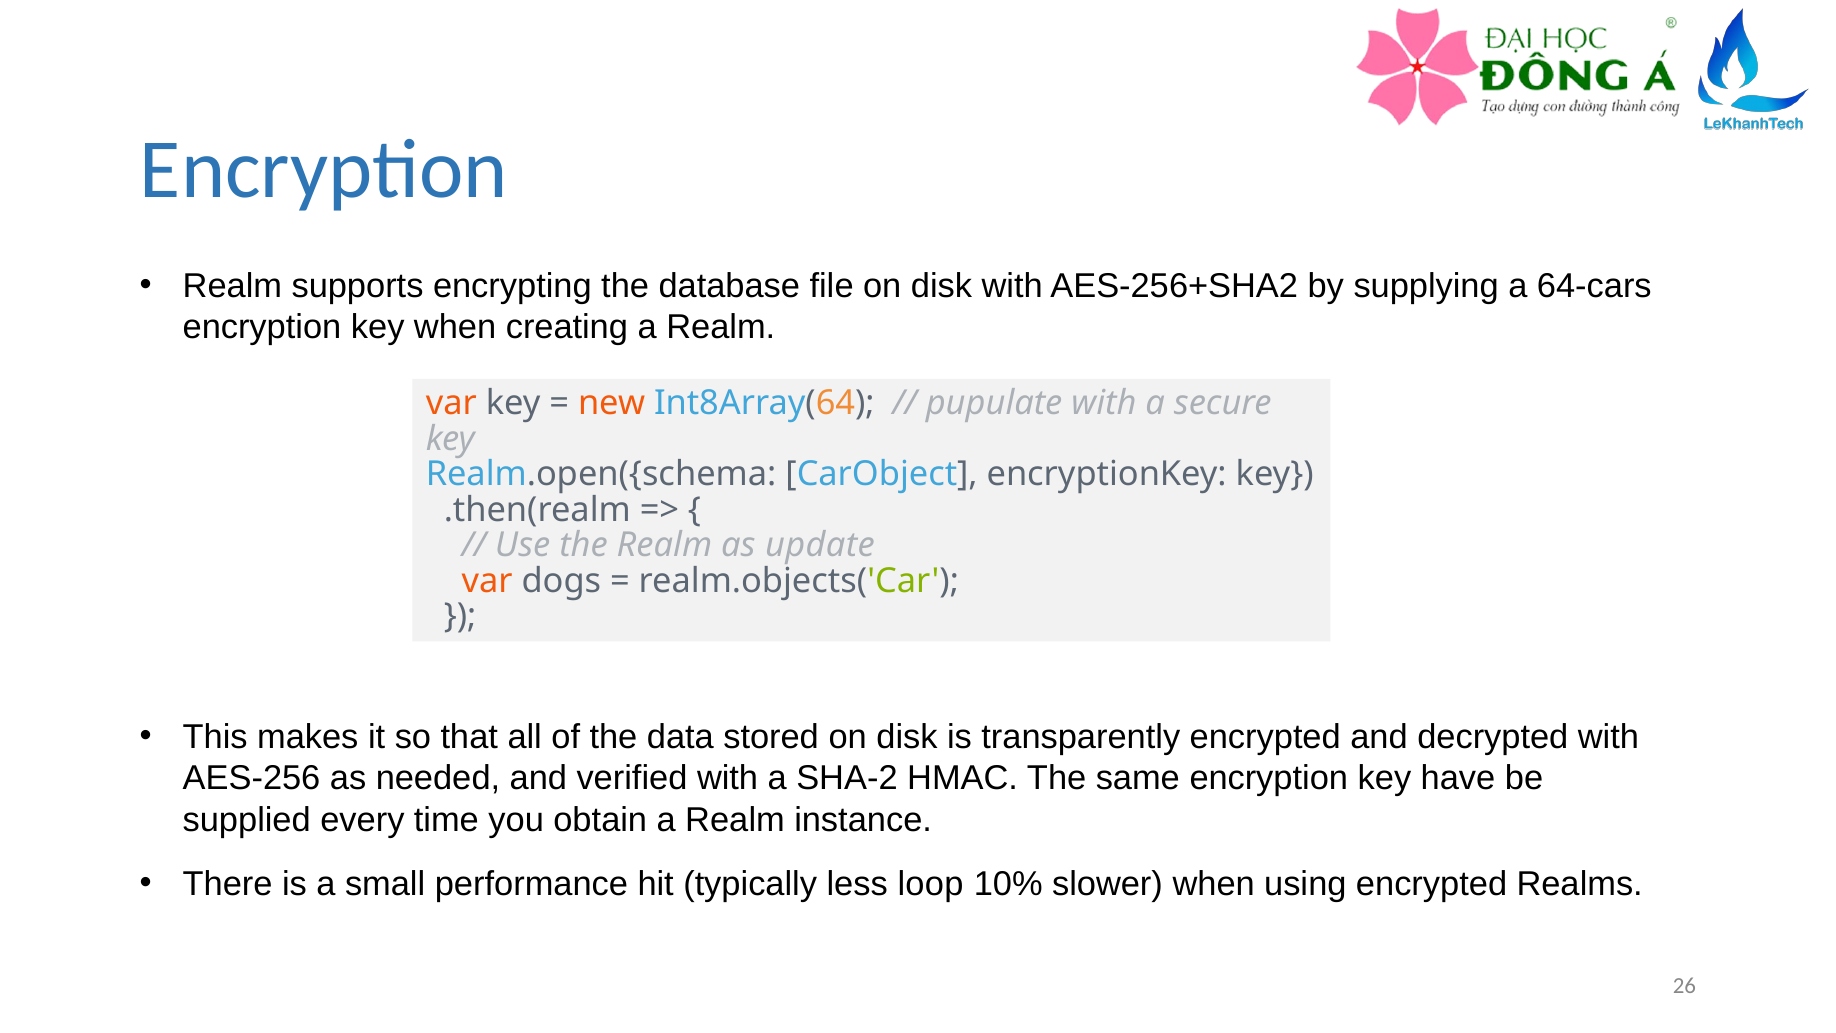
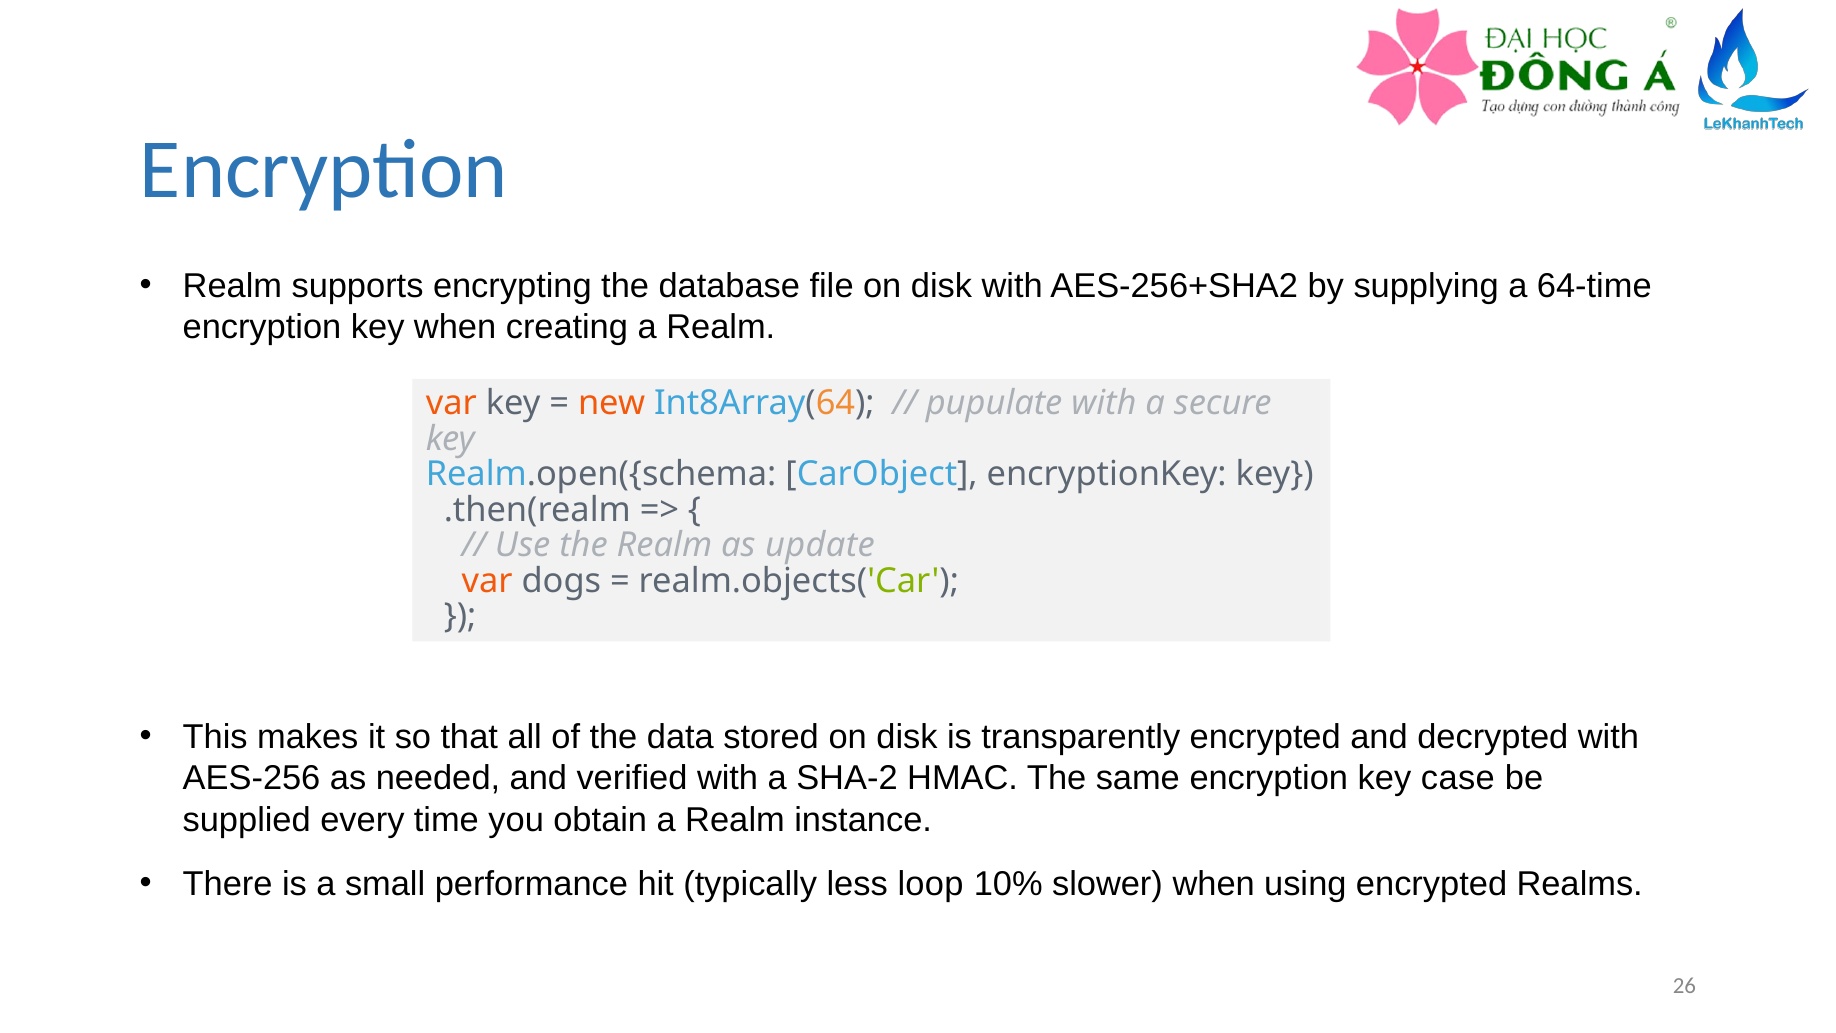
64-cars: 64-cars -> 64-time
have: have -> case
